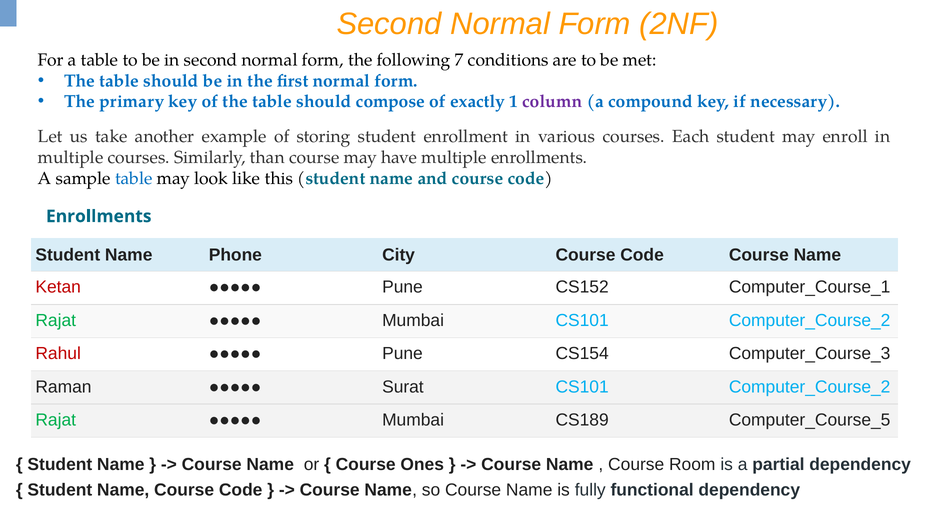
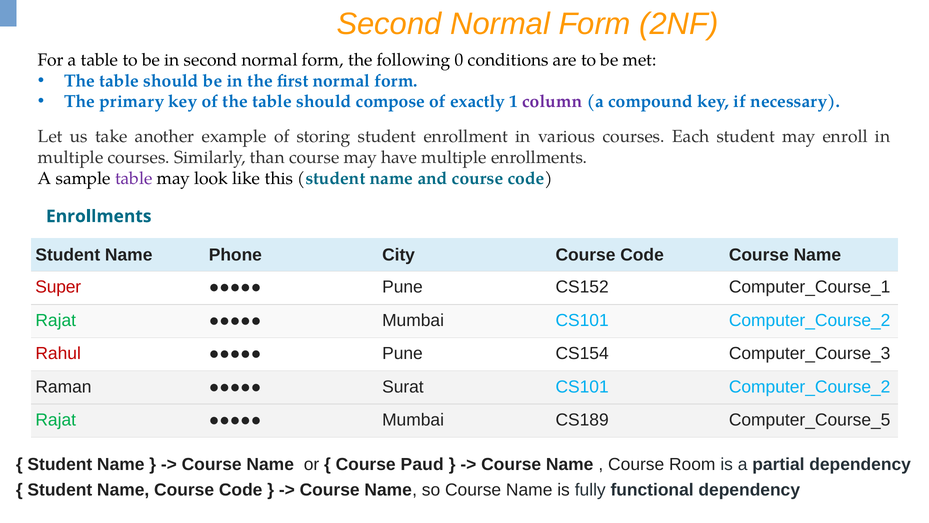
7: 7 -> 0
table at (134, 178) colour: blue -> purple
Ketan: Ketan -> Super
Ones: Ones -> Paud
